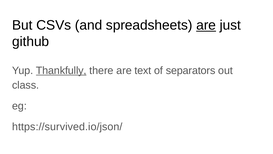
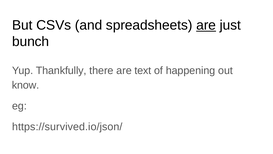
github: github -> bunch
Thankfully underline: present -> none
separators: separators -> happening
class: class -> know
